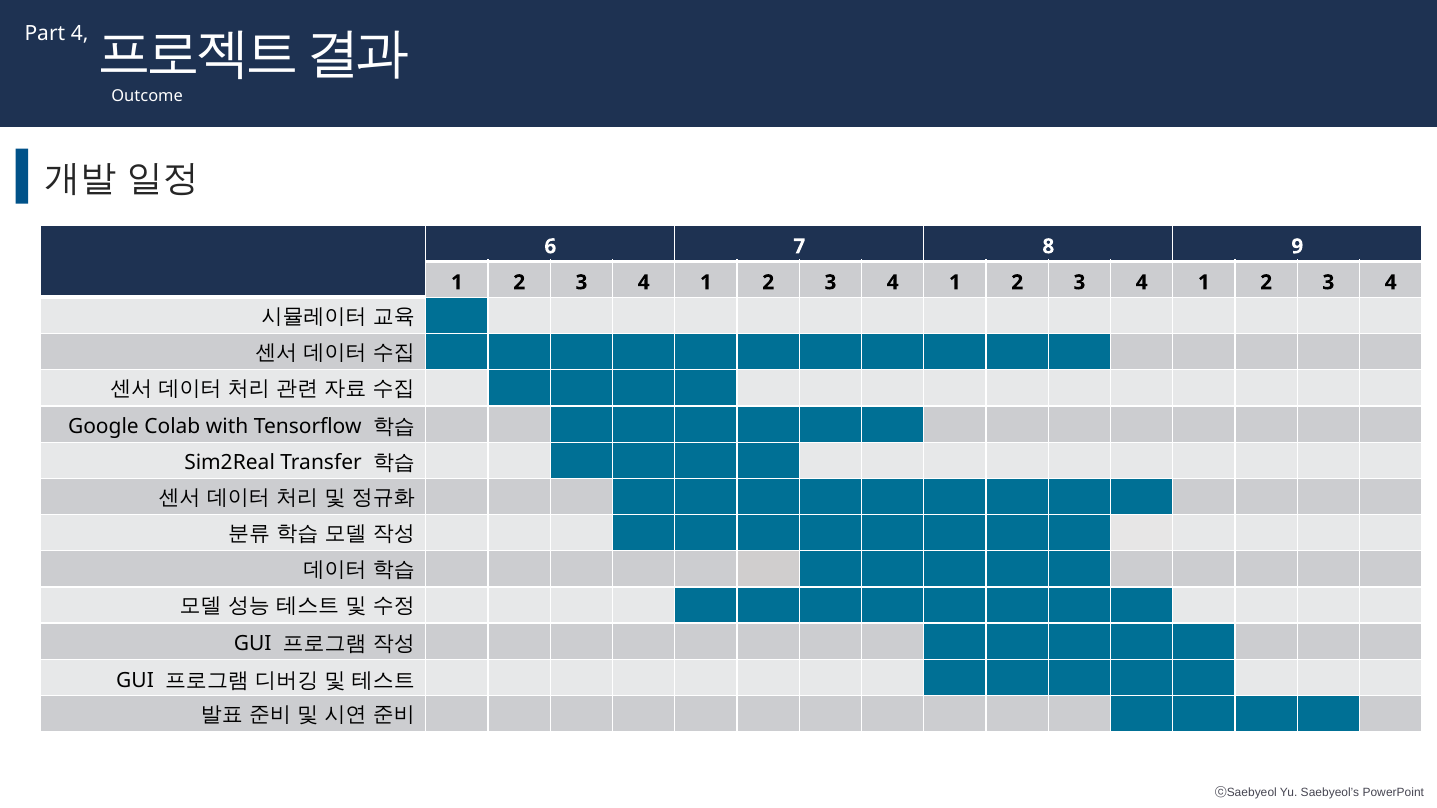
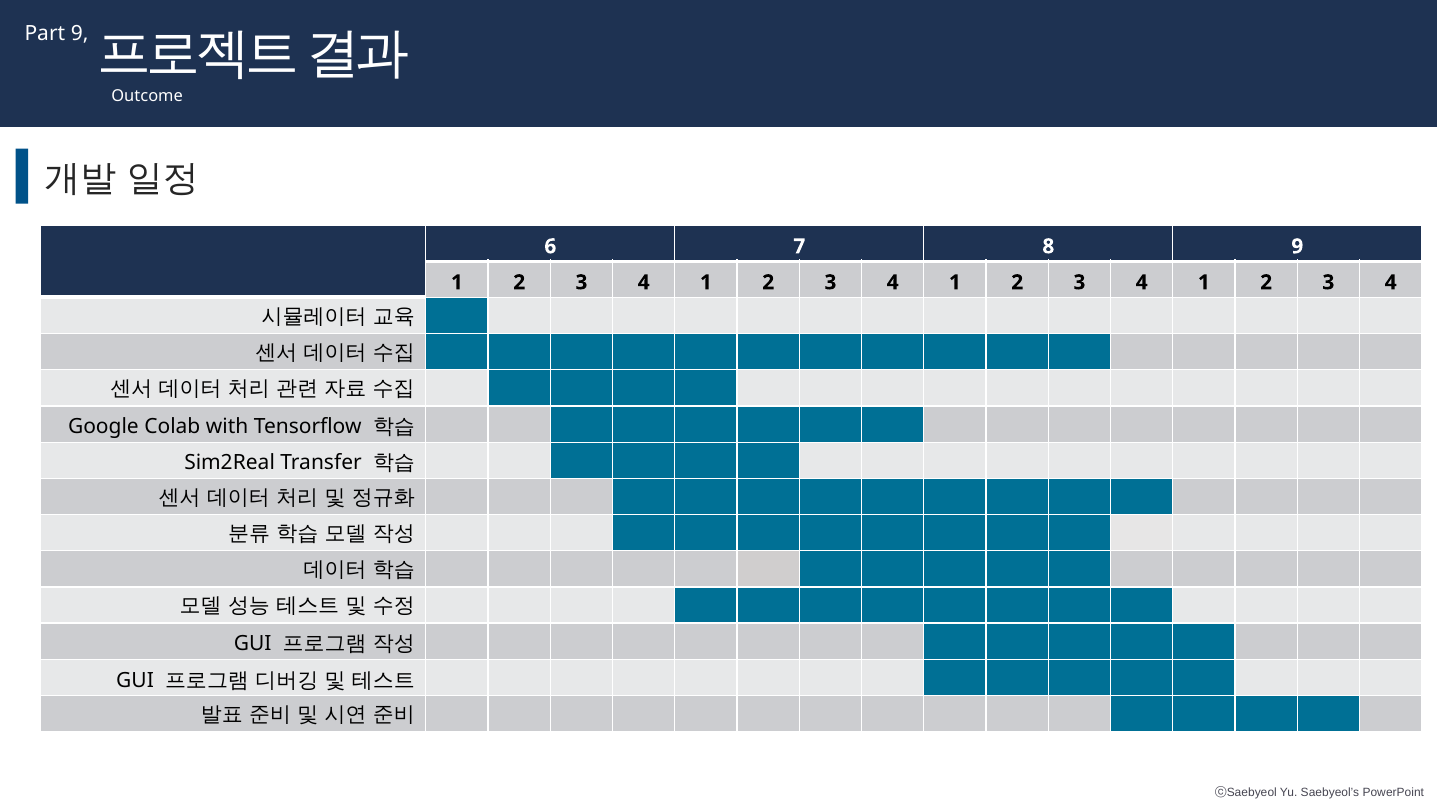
Part 4: 4 -> 9
